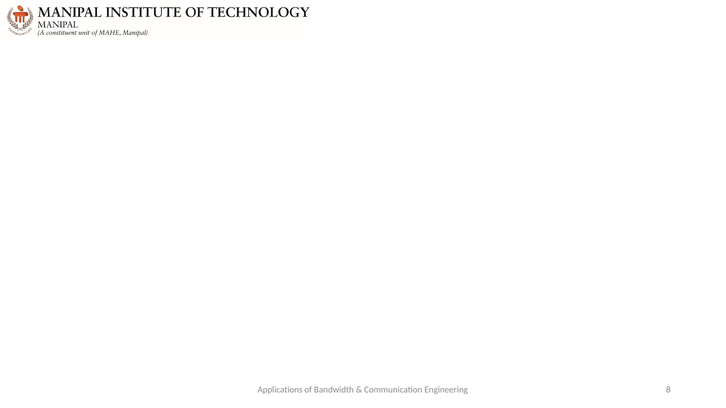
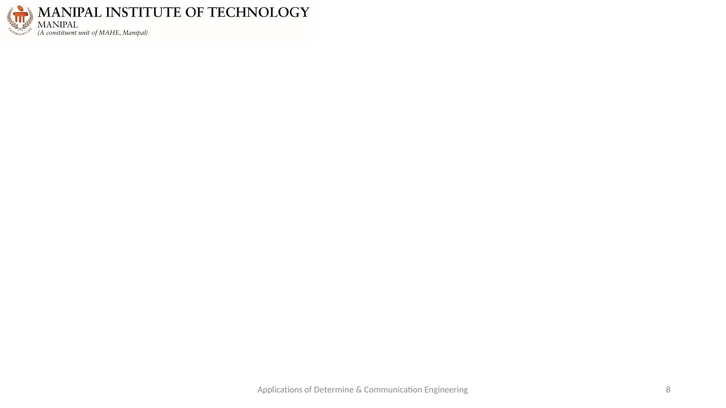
Bandwidth: Bandwidth -> Determine
